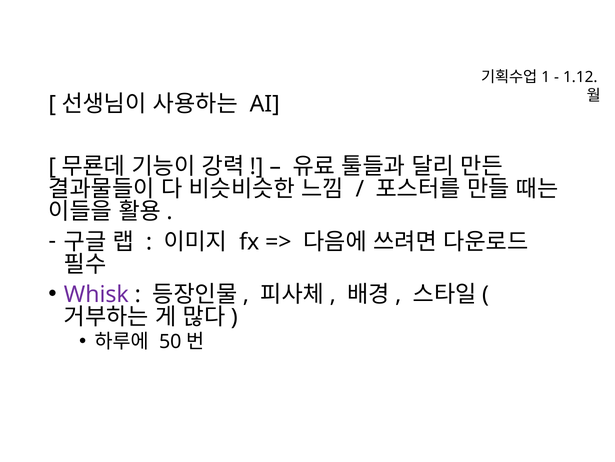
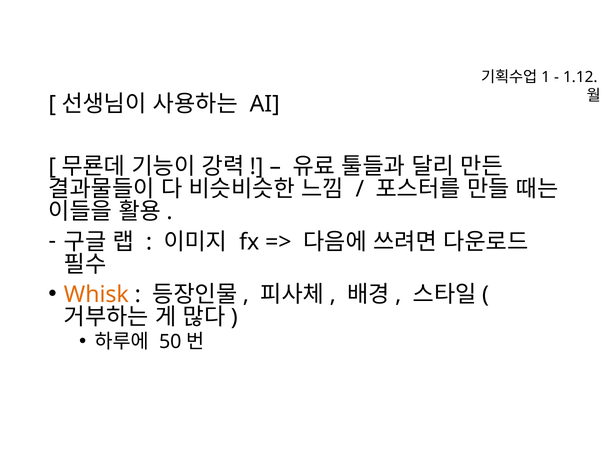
Whisk colour: purple -> orange
